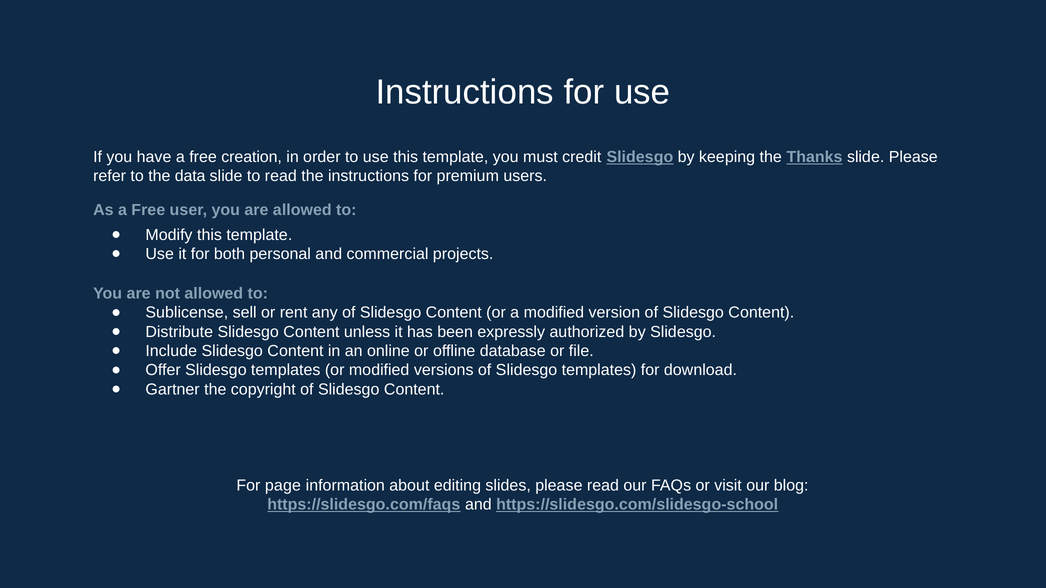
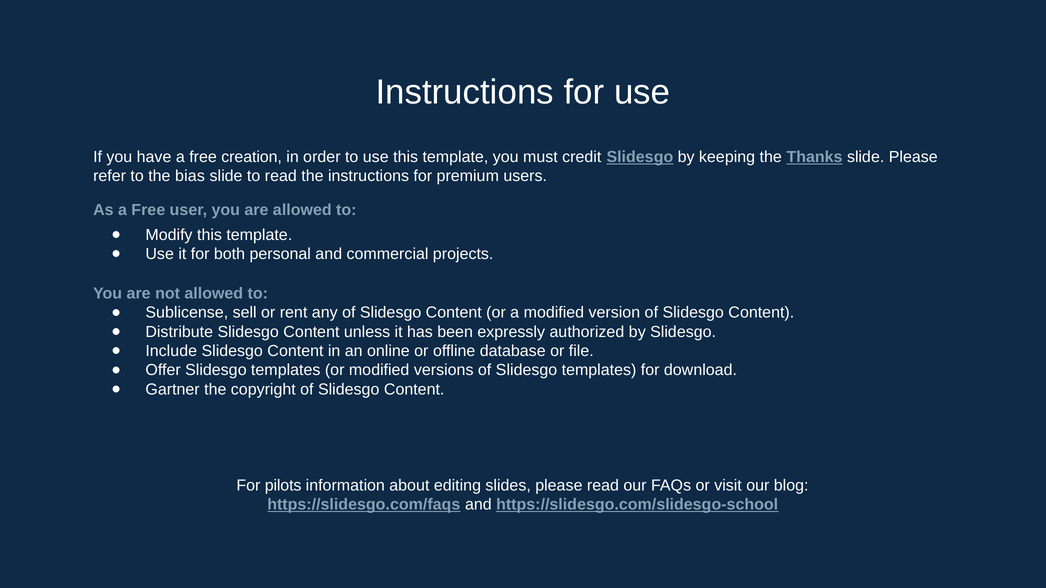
data: data -> bias
page: page -> pilots
